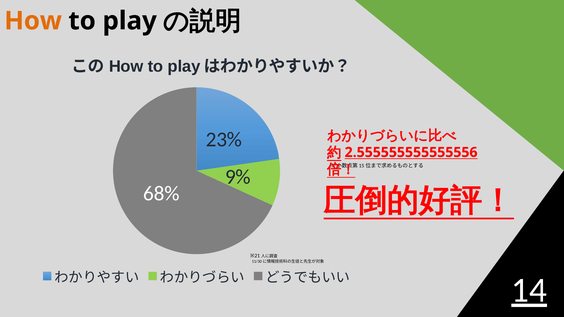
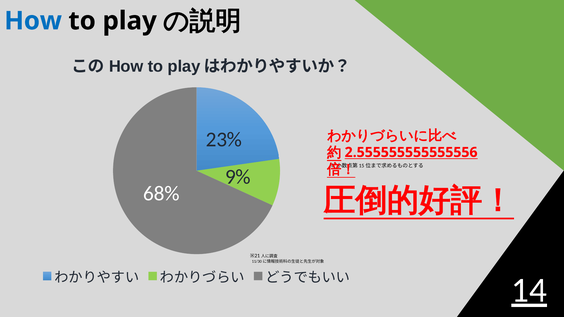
How at (33, 21) colour: orange -> blue
